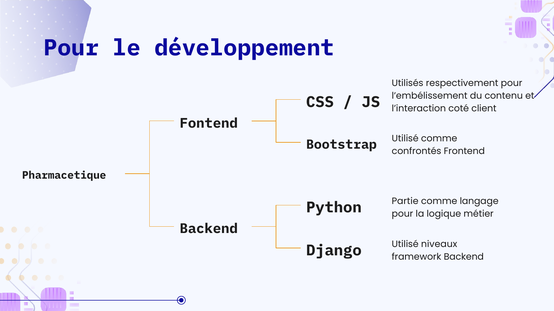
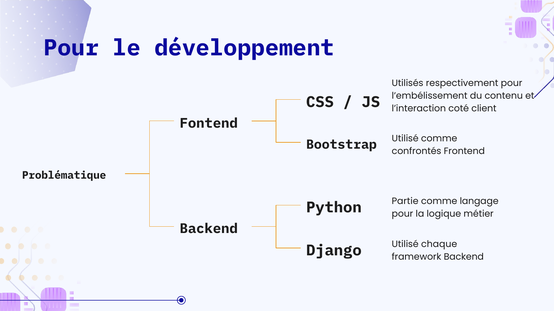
Pharmacetique: Pharmacetique -> Problématique
niveaux: niveaux -> chaque
